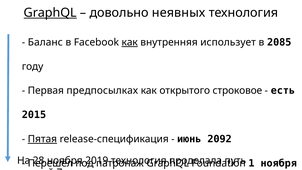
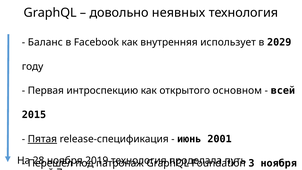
GraphQL at (50, 13) underline: present -> none
как at (130, 42) underline: present -> none
2085: 2085 -> 2029
предпосылках: предпосылках -> интроспекцию
строковое: строковое -> основном
есть: есть -> всей
2092: 2092 -> 2001
1: 1 -> 3
